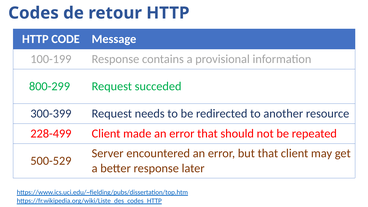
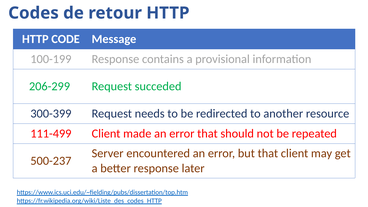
800-299: 800-299 -> 206-299
228-499: 228-499 -> 111-499
500-529: 500-529 -> 500-237
